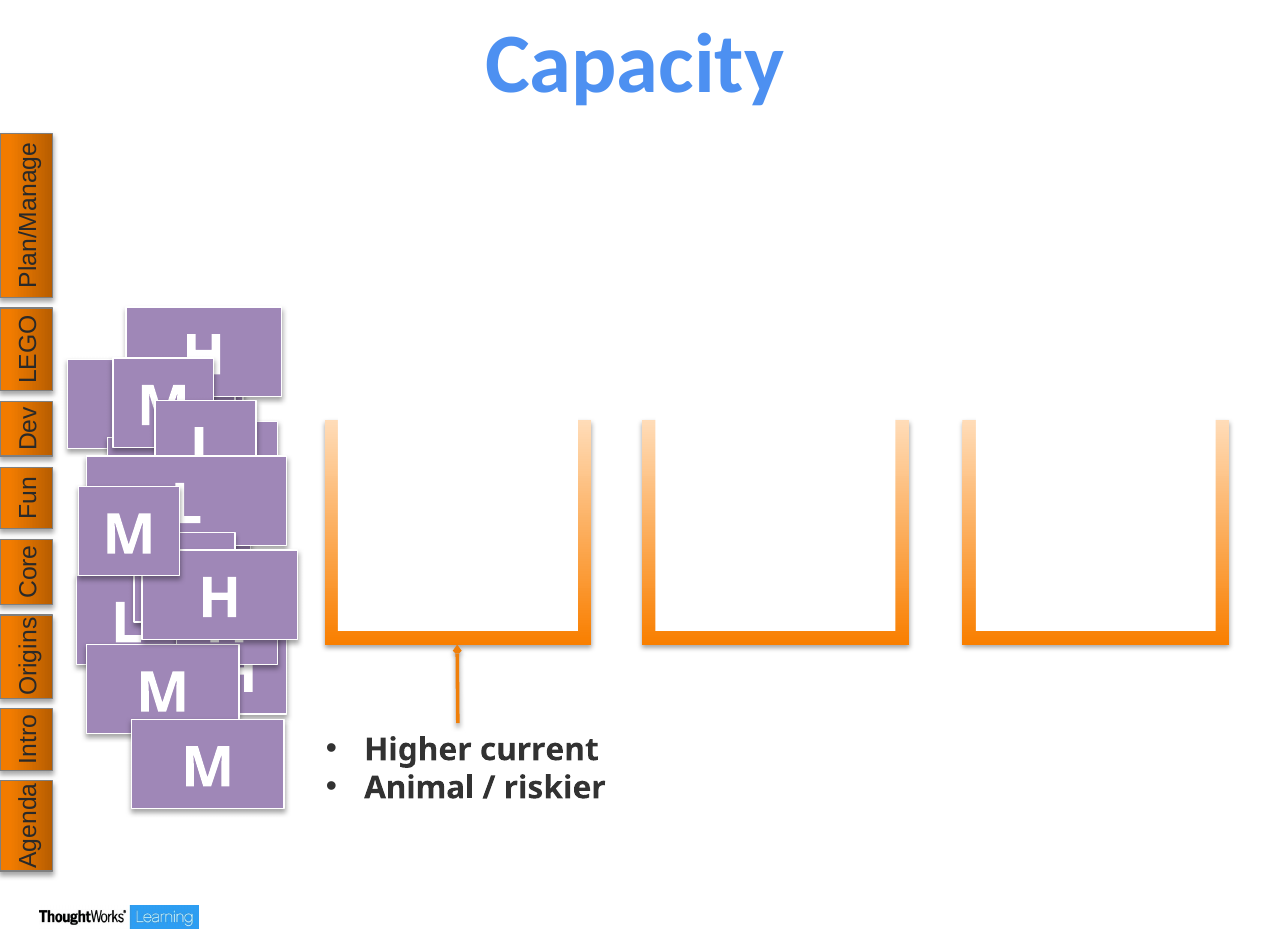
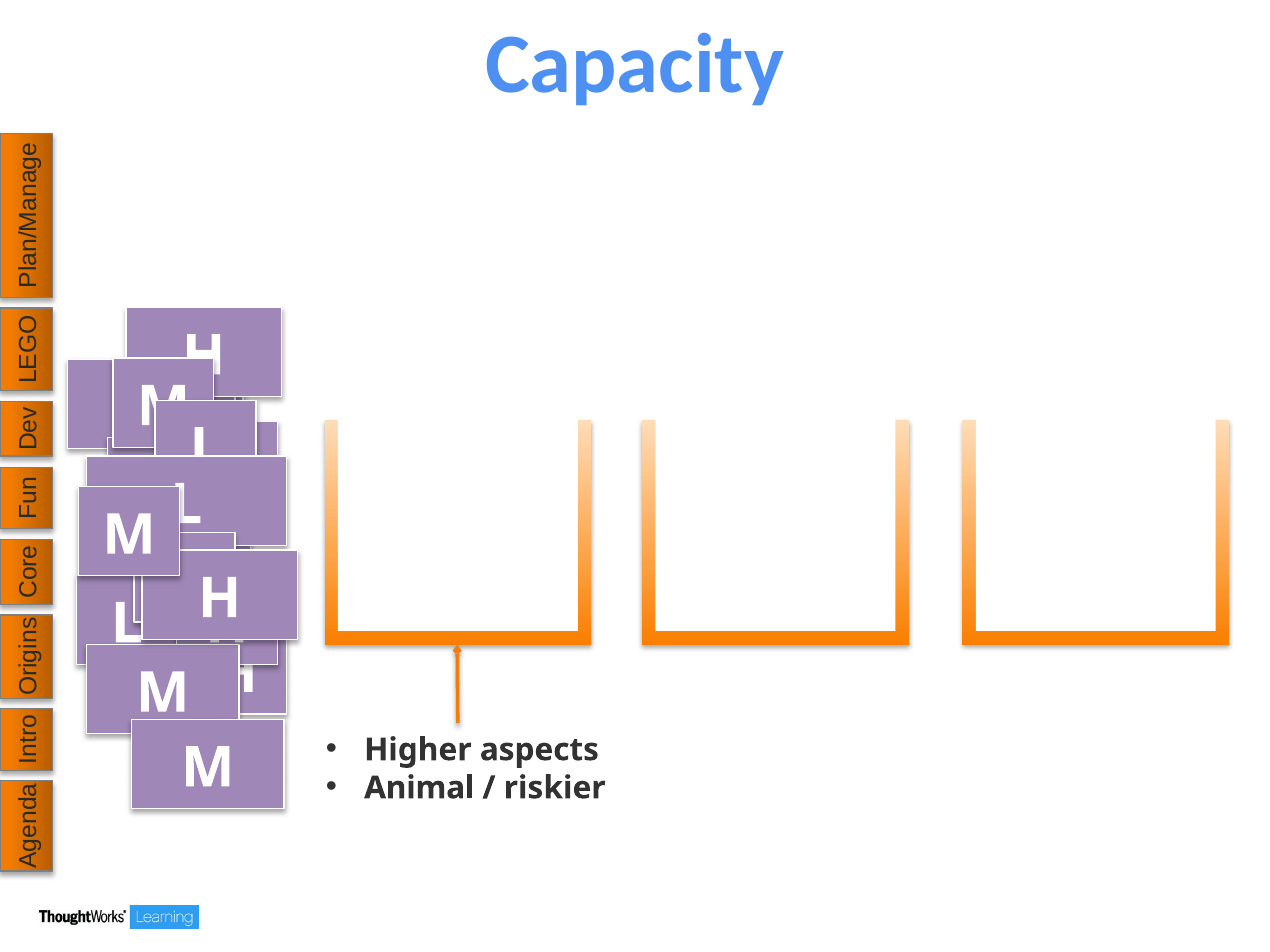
current: current -> aspects
